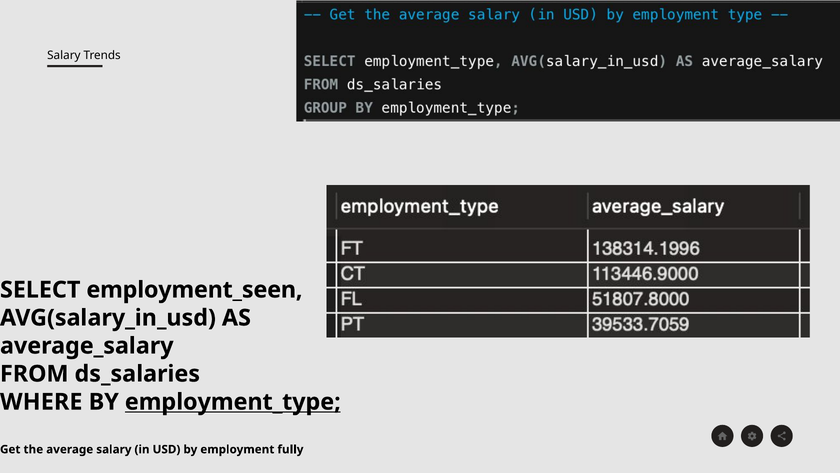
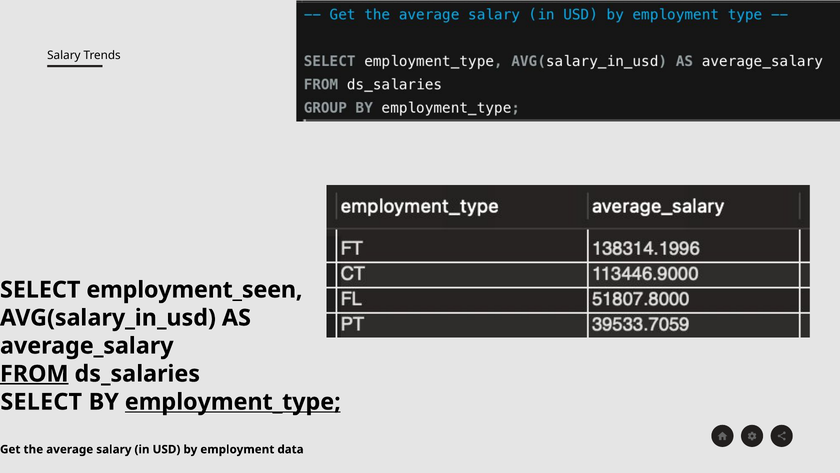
FROM underline: none -> present
WHERE at (41, 402): WHERE -> SELECT
fully: fully -> data
